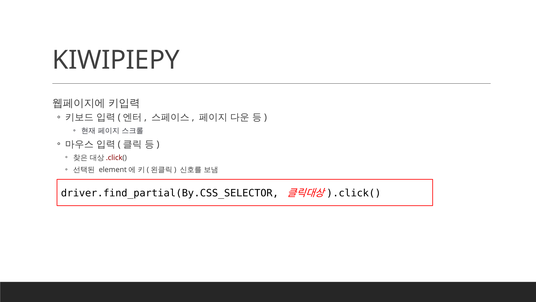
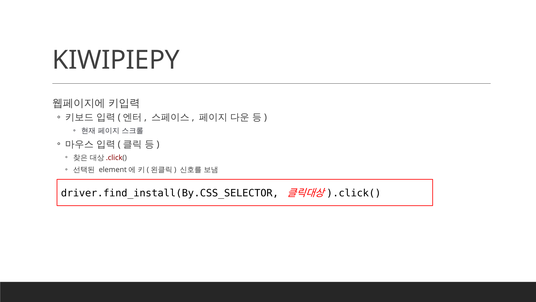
driver.find_partial(By.CSS_SELECTOR: driver.find_partial(By.CSS_SELECTOR -> driver.find_install(By.CSS_SELECTOR
